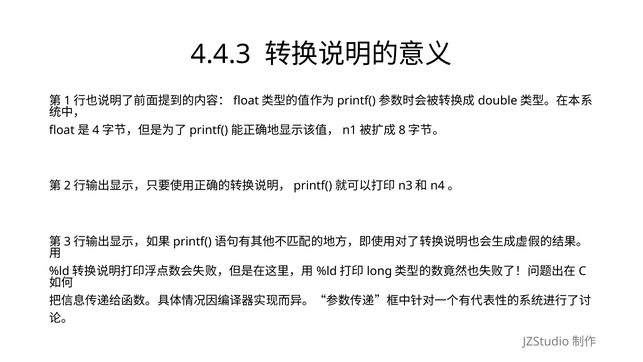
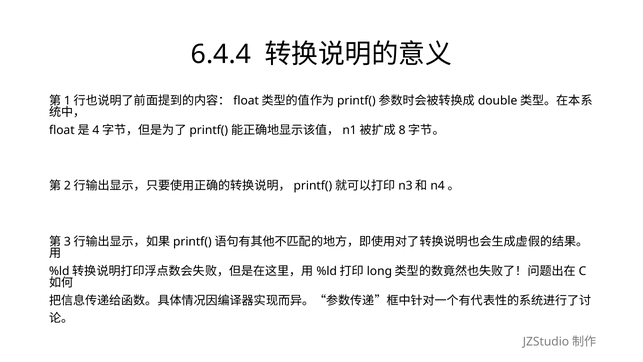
4.4.3: 4.4.3 -> 6.4.4
